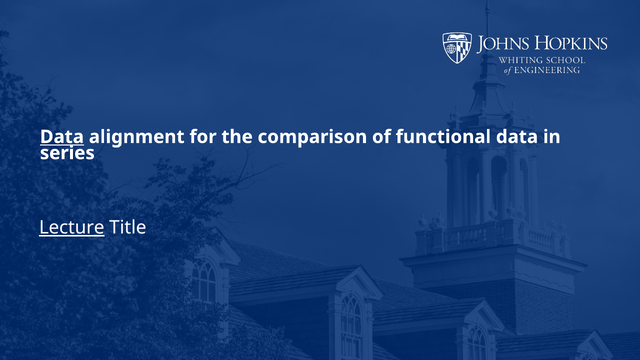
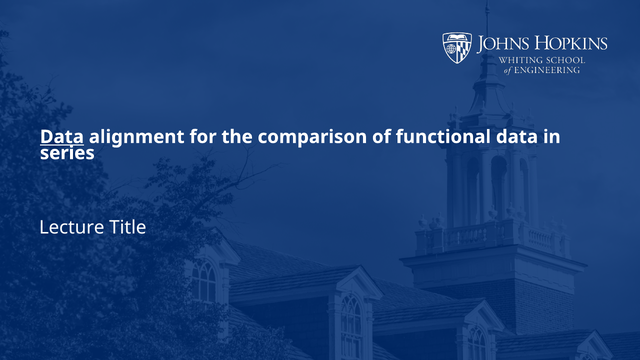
Lecture underline: present -> none
